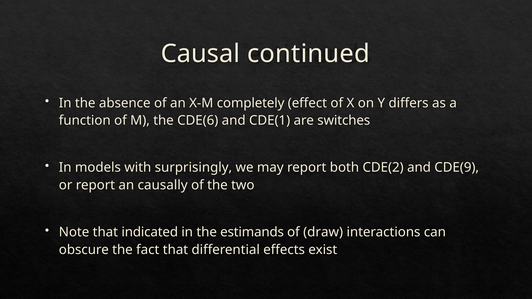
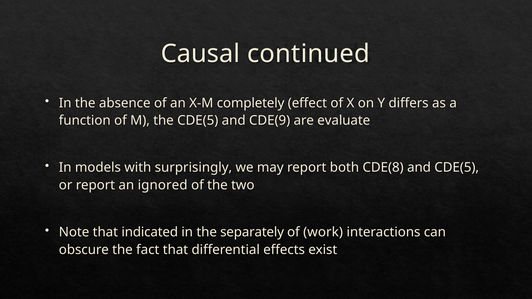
the CDE(6: CDE(6 -> CDE(5
CDE(1: CDE(1 -> CDE(9
switches: switches -> evaluate
CDE(2: CDE(2 -> CDE(8
and CDE(9: CDE(9 -> CDE(5
causally: causally -> ignored
estimands: estimands -> separately
draw: draw -> work
